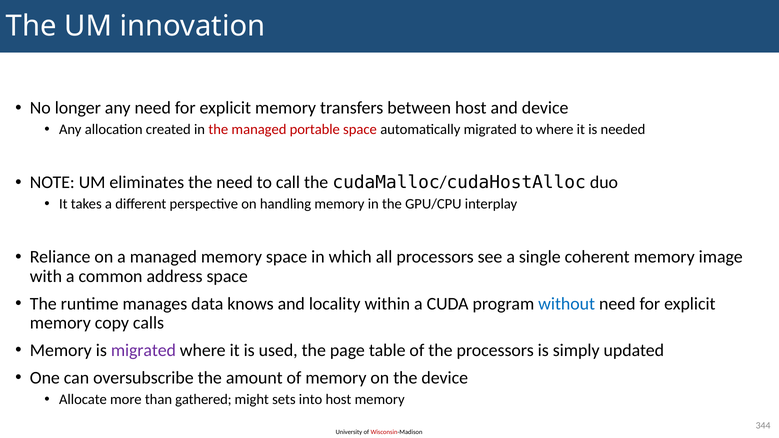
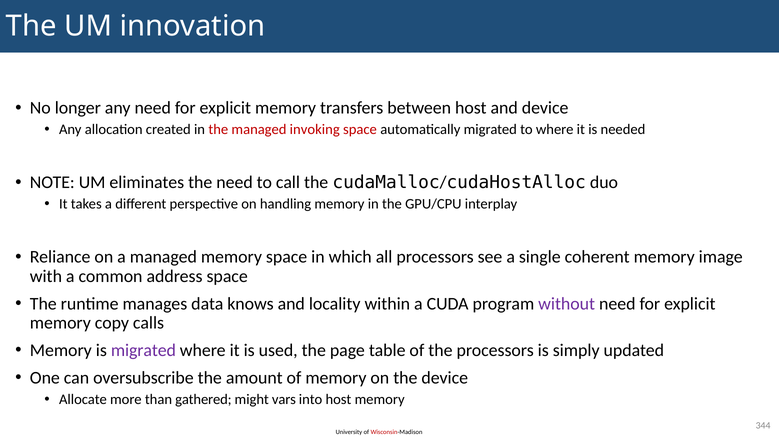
portable: portable -> invoking
without colour: blue -> purple
sets: sets -> vars
